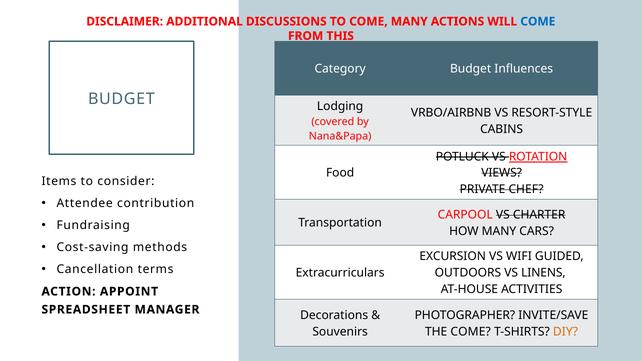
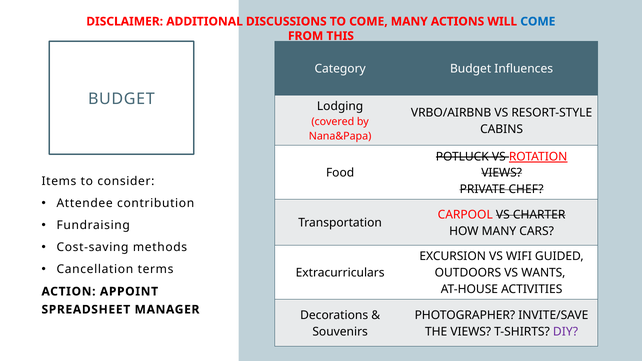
LINENS: LINENS -> WANTS
THE COME: COME -> VIEWS
DIY colour: orange -> purple
